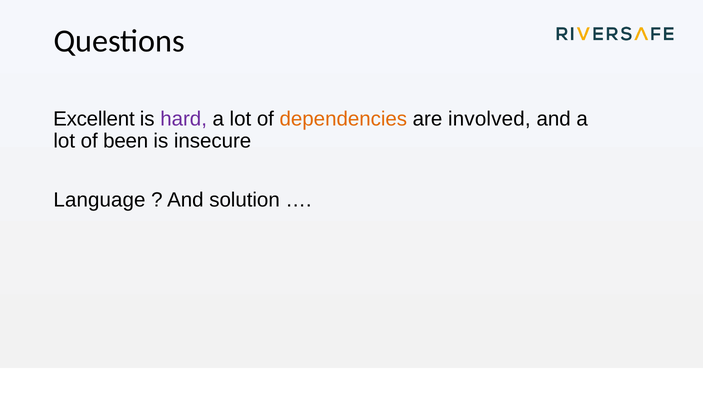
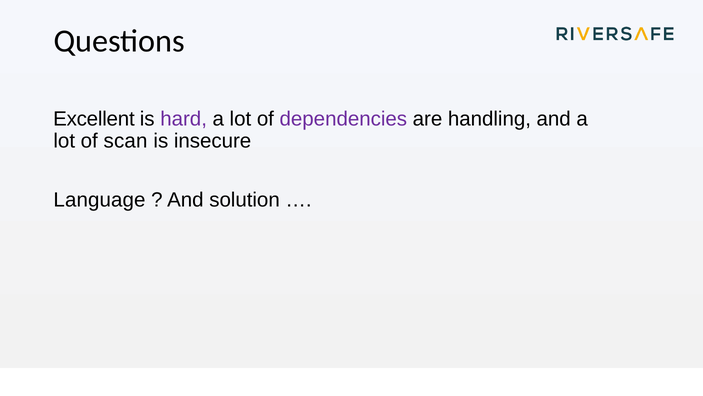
dependencies colour: orange -> purple
involved: involved -> handling
been: been -> scan
